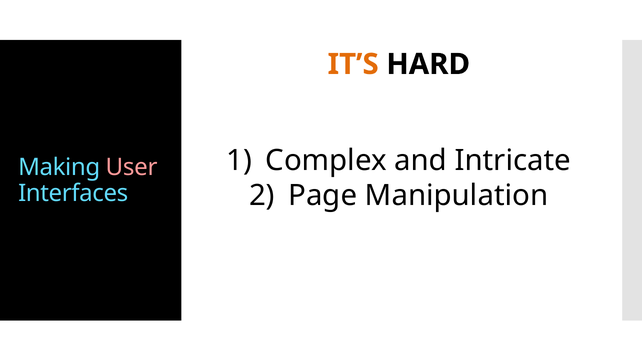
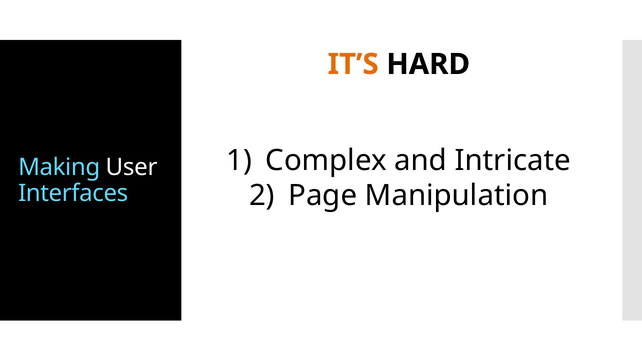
User colour: pink -> white
